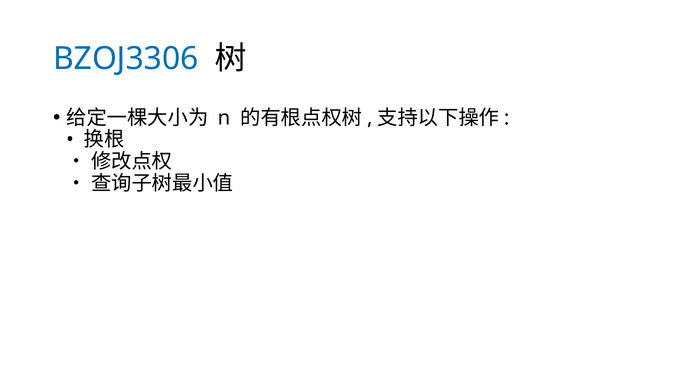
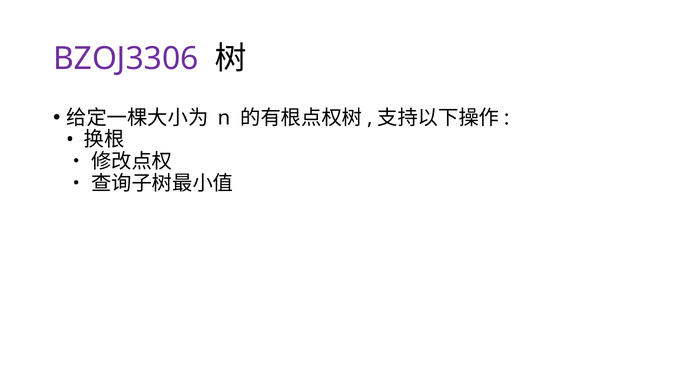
BZOJ3306 colour: blue -> purple
